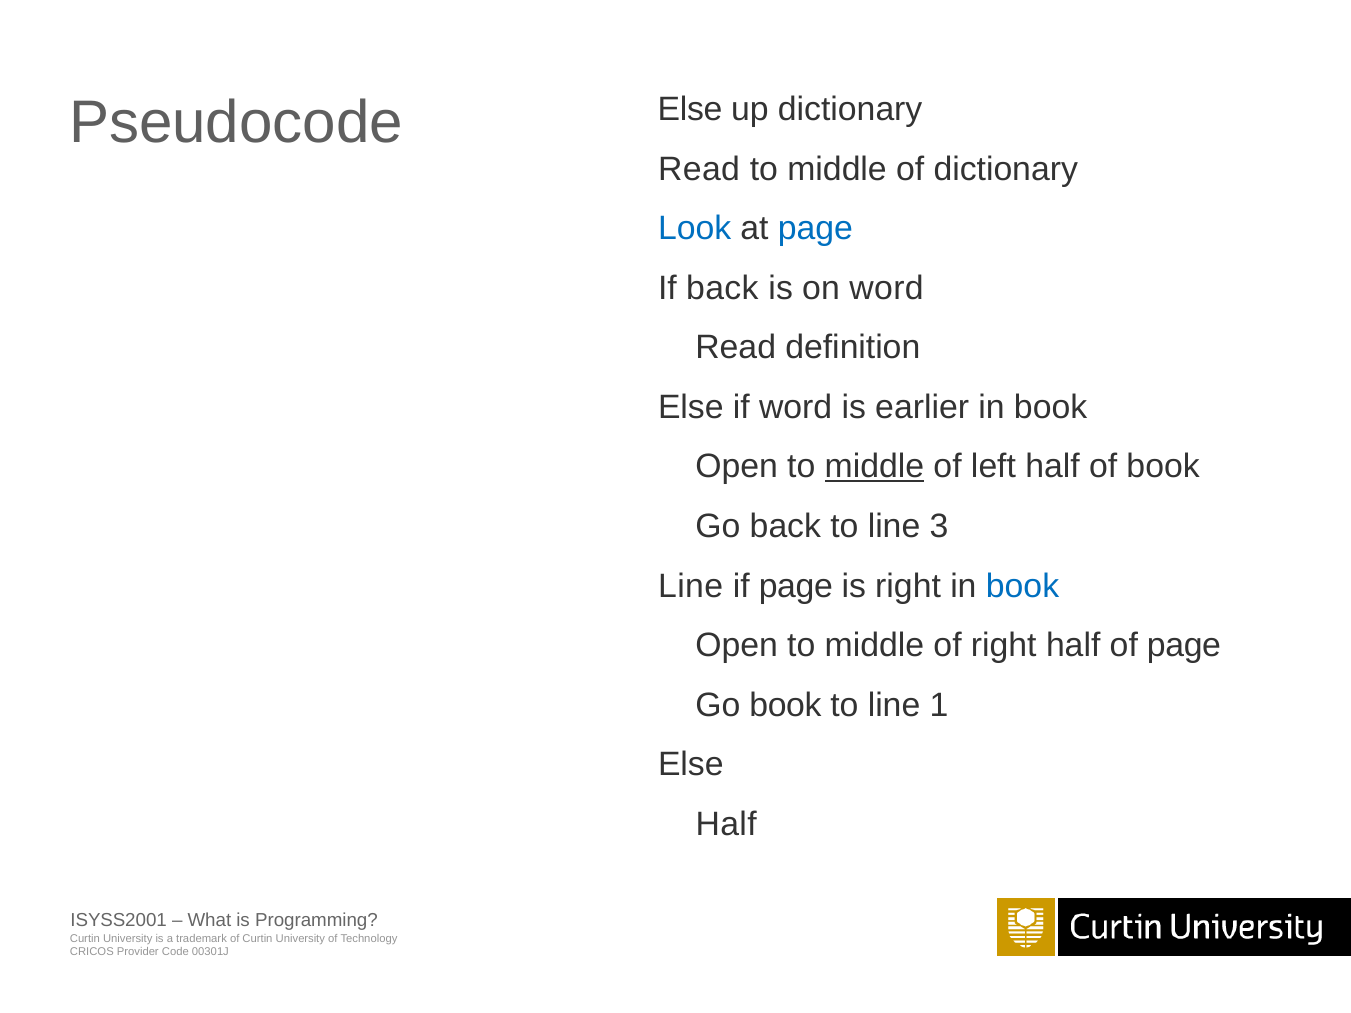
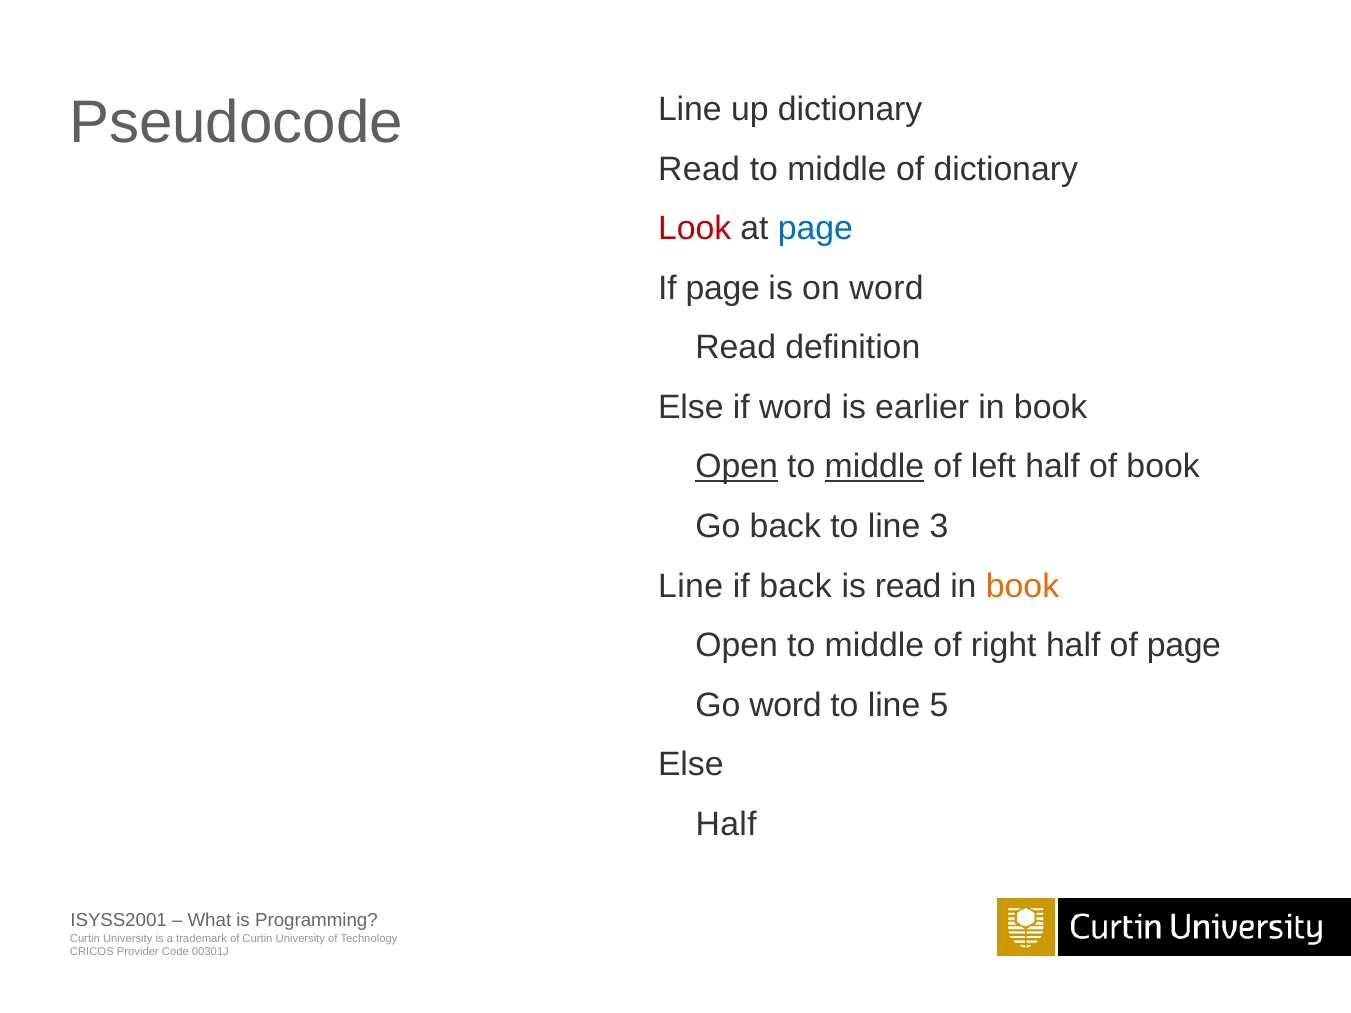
Else at (690, 109): Else -> Line
Look colour: blue -> red
If back: back -> page
Open at (737, 467) underline: none -> present
if page: page -> back
is right: right -> read
book at (1022, 586) colour: blue -> orange
Go book: book -> word
1: 1 -> 5
